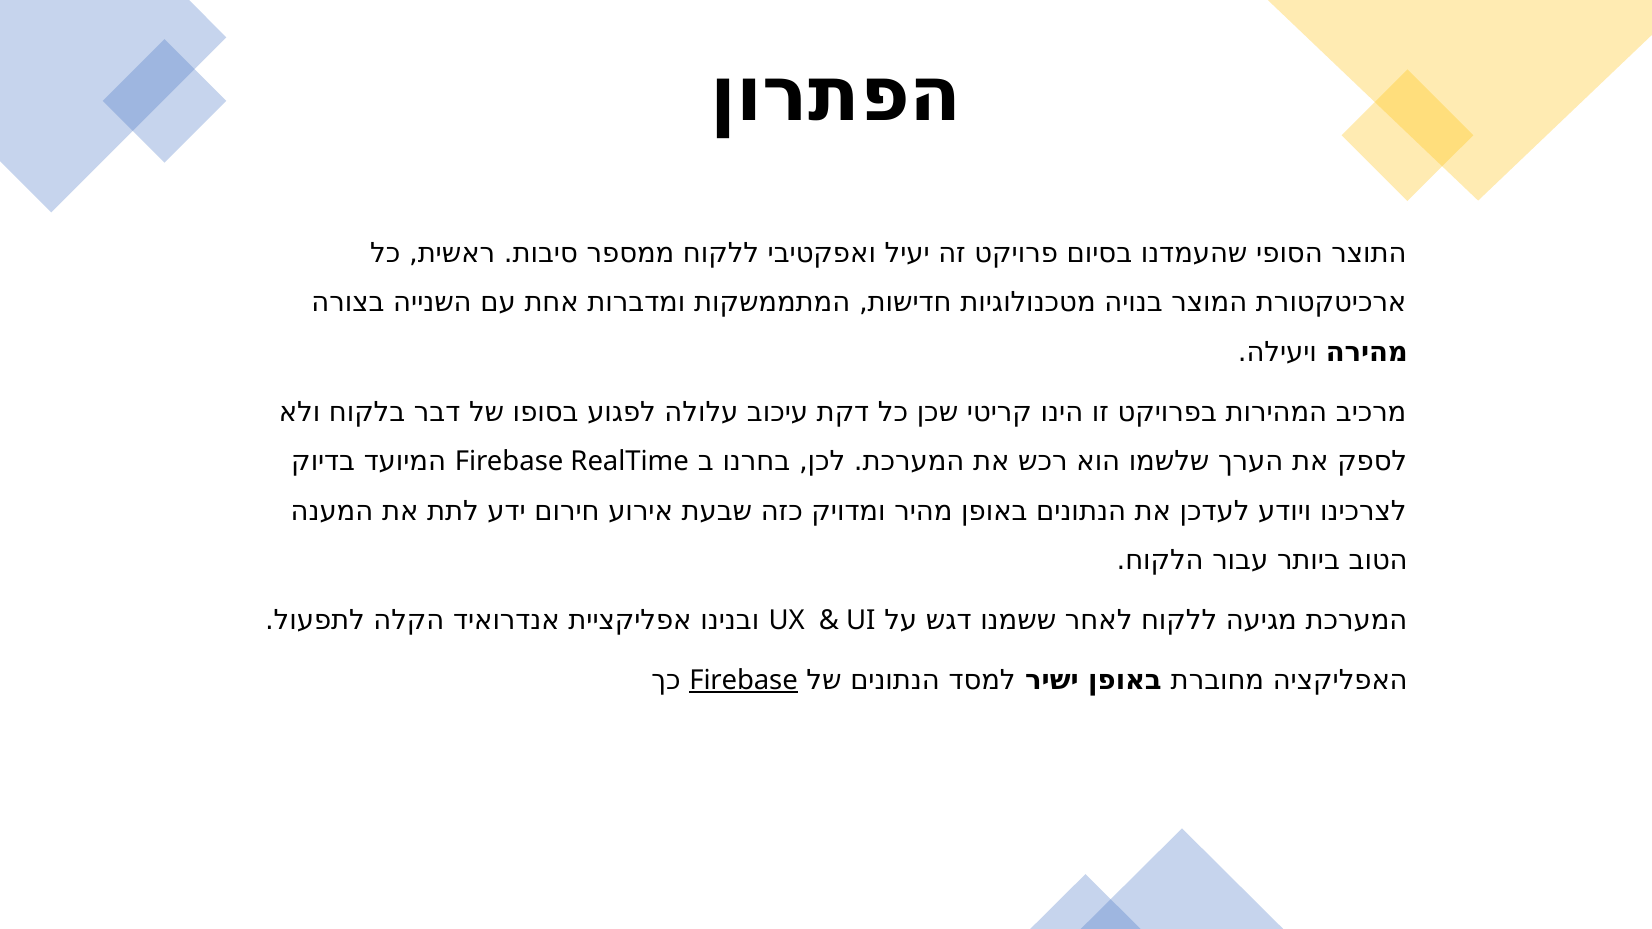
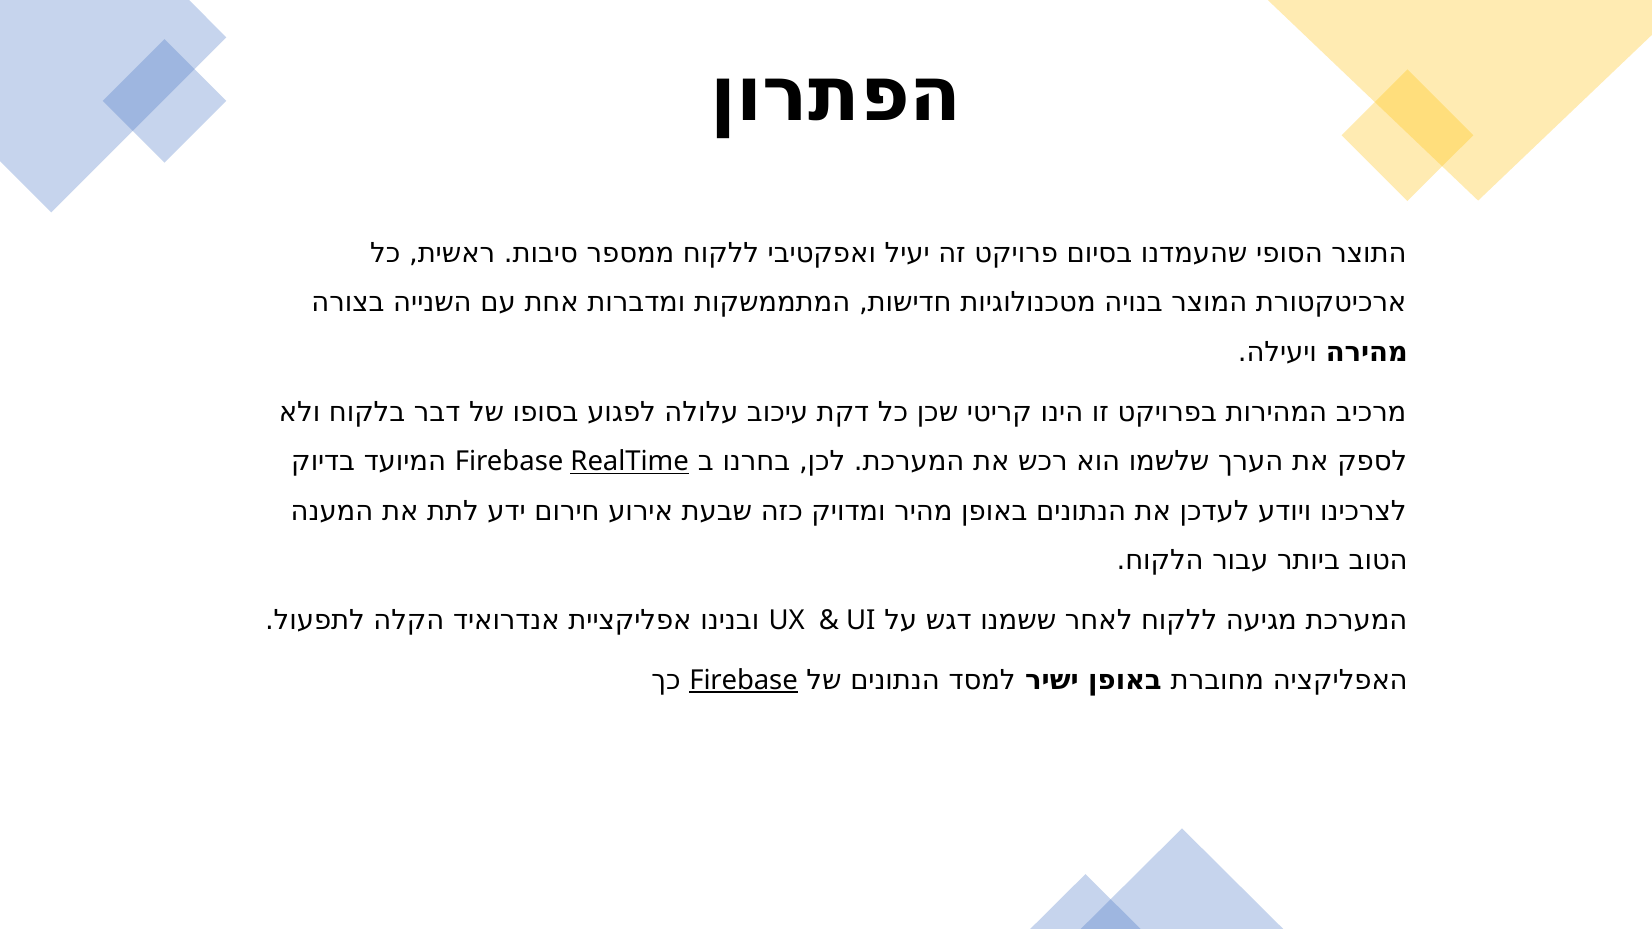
RealTime underline: none -> present
